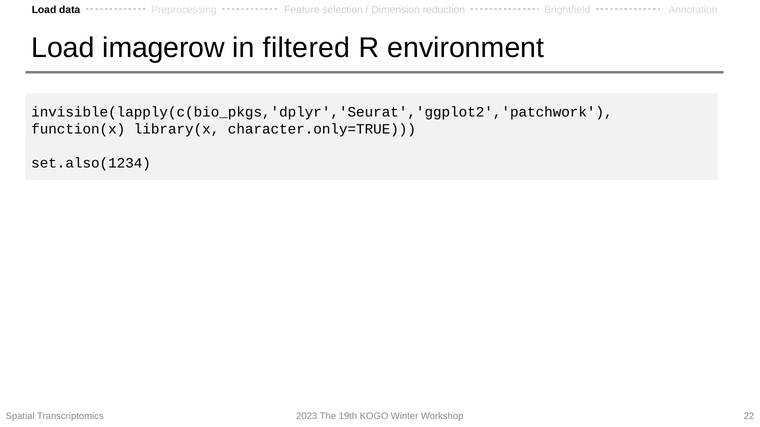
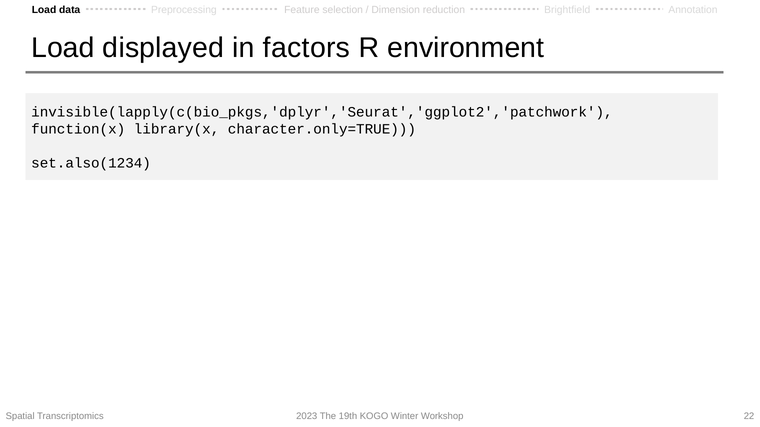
imagerow: imagerow -> displayed
filtered: filtered -> factors
